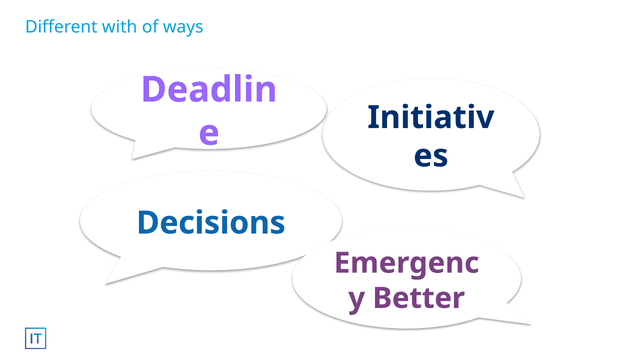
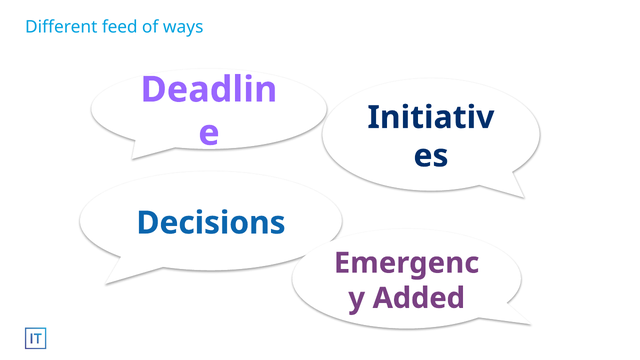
with: with -> feed
Better: Better -> Added
